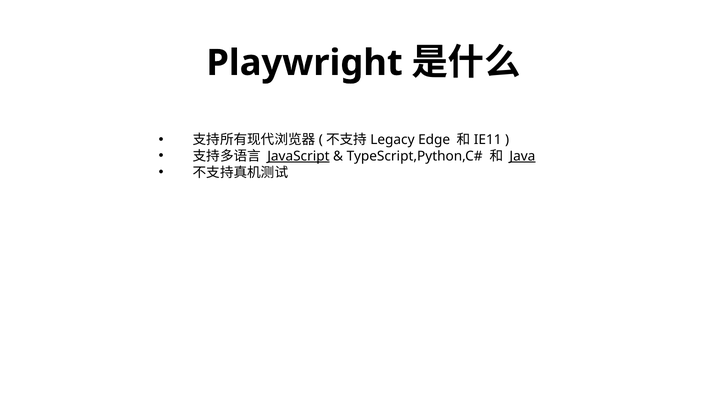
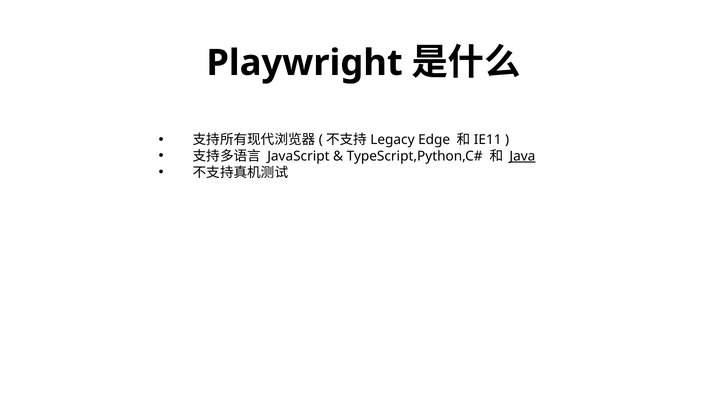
JavaScript underline: present -> none
